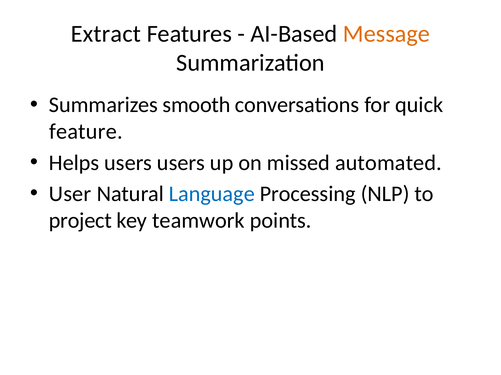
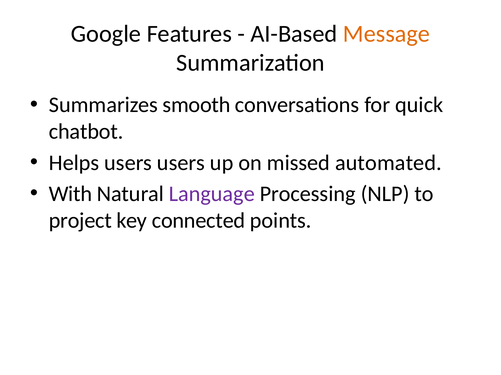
Extract: Extract -> Google
feature: feature -> chatbot
User: User -> With
Language colour: blue -> purple
teamwork: teamwork -> connected
